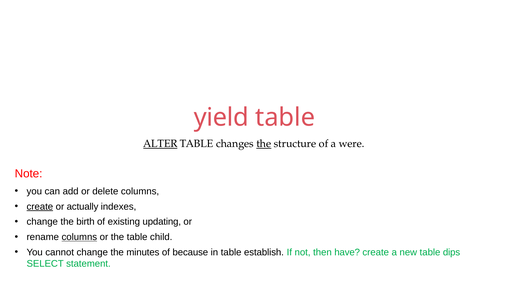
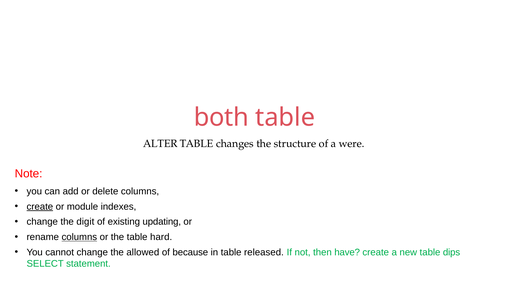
yield: yield -> both
ALTER underline: present -> none
the at (264, 144) underline: present -> none
actually: actually -> module
birth: birth -> digit
child: child -> hard
minutes: minutes -> allowed
establish: establish -> released
